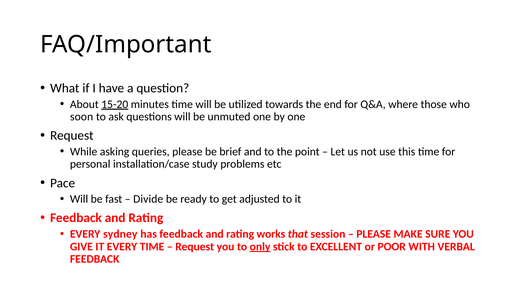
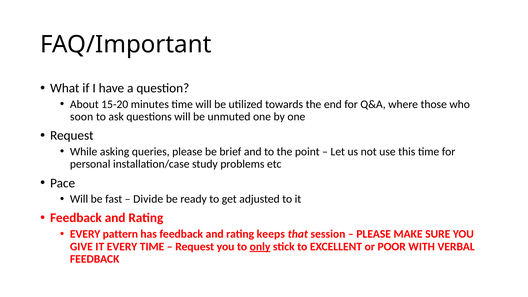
15-20 underline: present -> none
sydney: sydney -> pattern
works: works -> keeps
